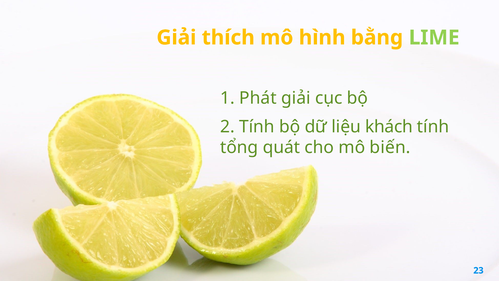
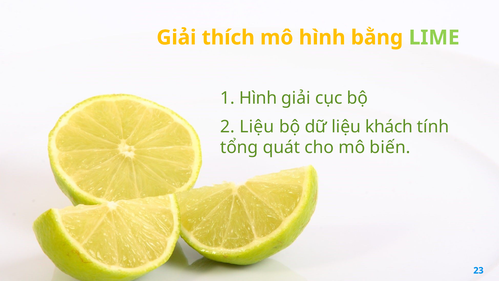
1 Phát: Phát -> Hình
2 Tính: Tính -> Liệu
